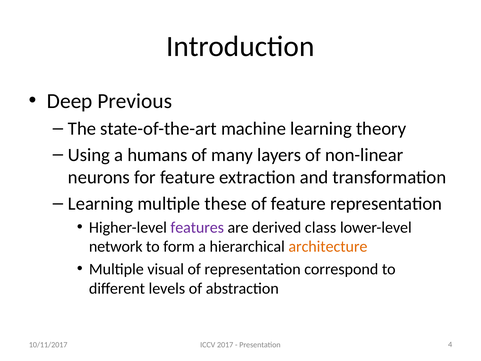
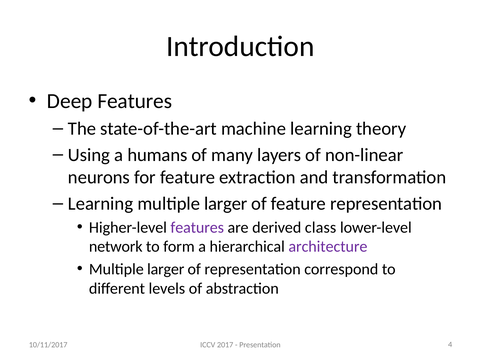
Deep Previous: Previous -> Features
Learning multiple these: these -> larger
architecture colour: orange -> purple
visual at (166, 269): visual -> larger
